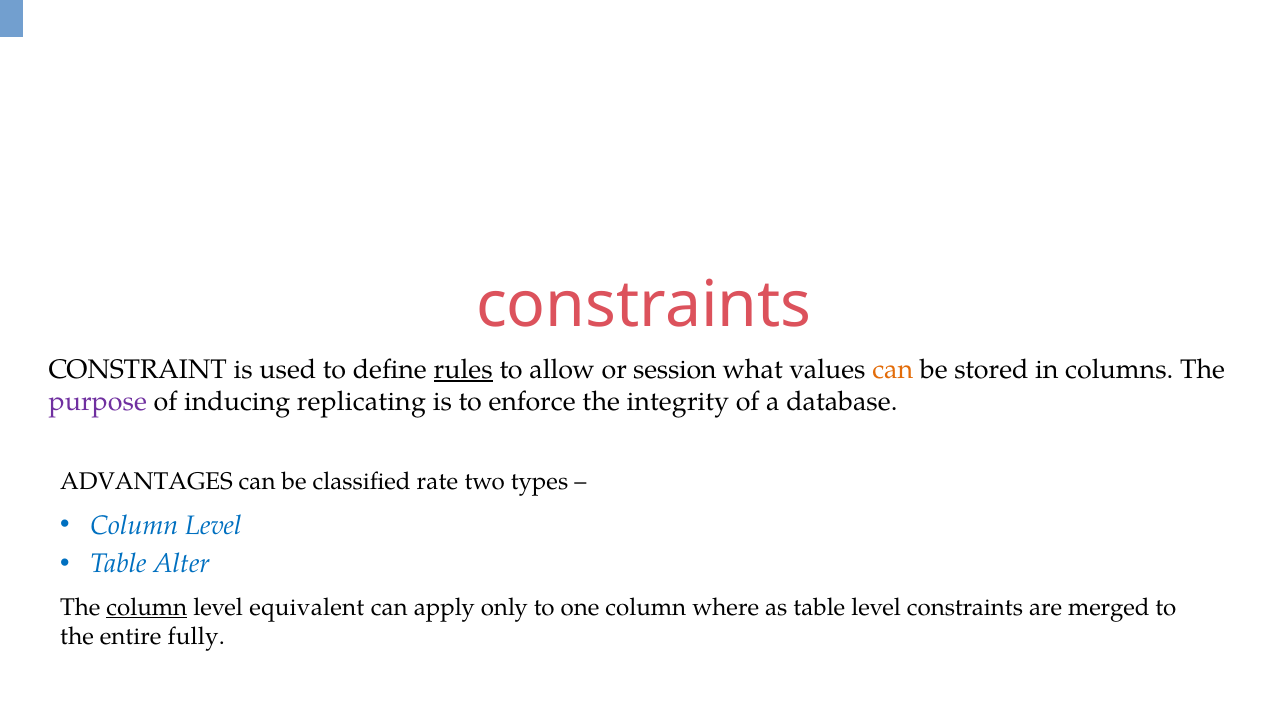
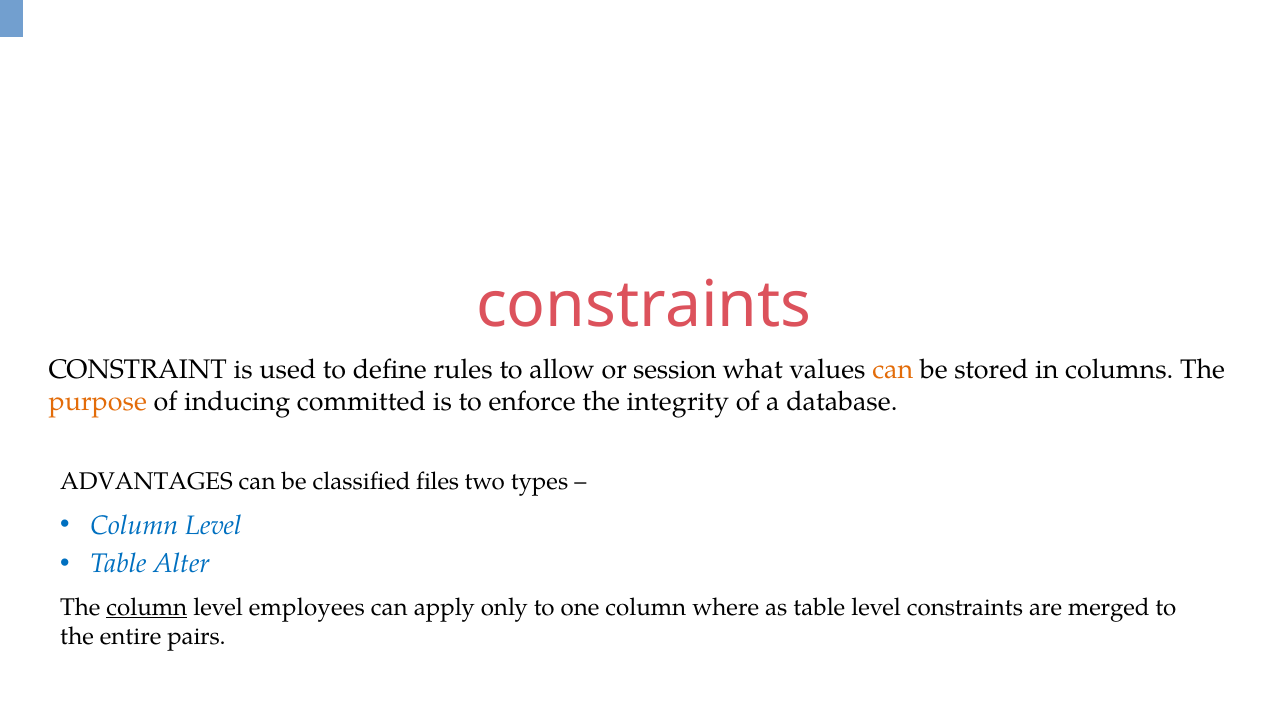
rules underline: present -> none
purpose colour: purple -> orange
replicating: replicating -> committed
rate: rate -> files
equivalent: equivalent -> employees
fully: fully -> pairs
